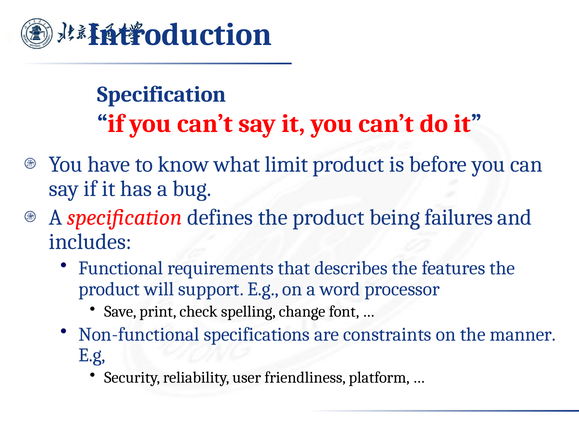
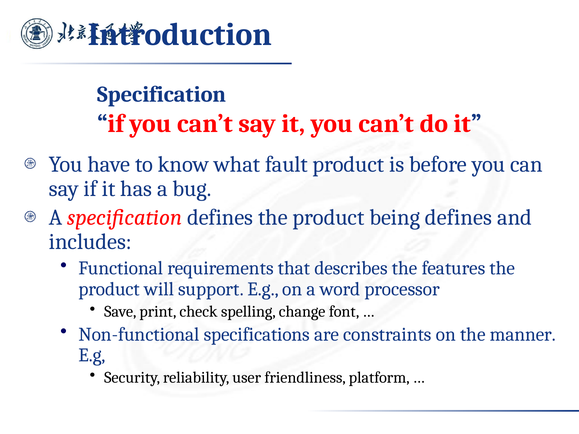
limit: limit -> fault
being failures: failures -> defines
